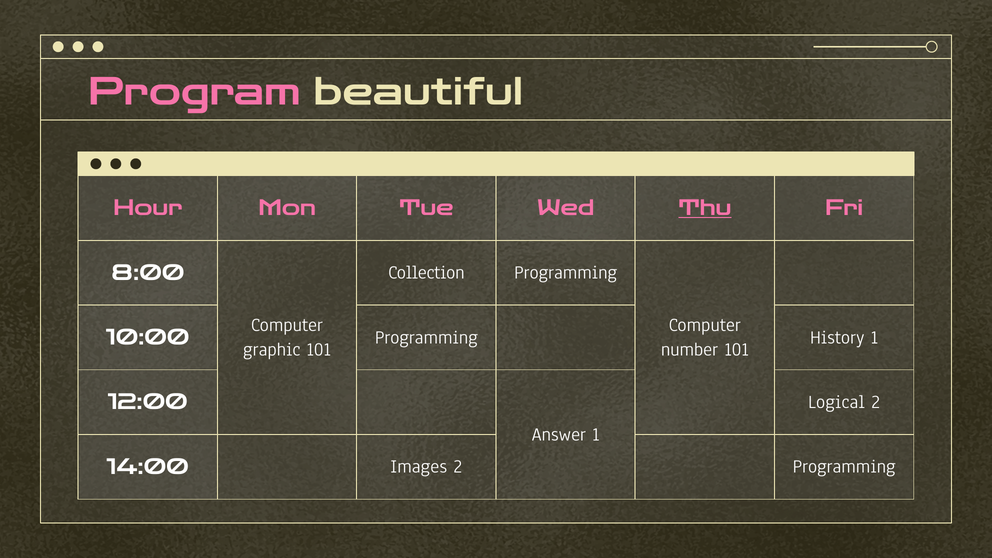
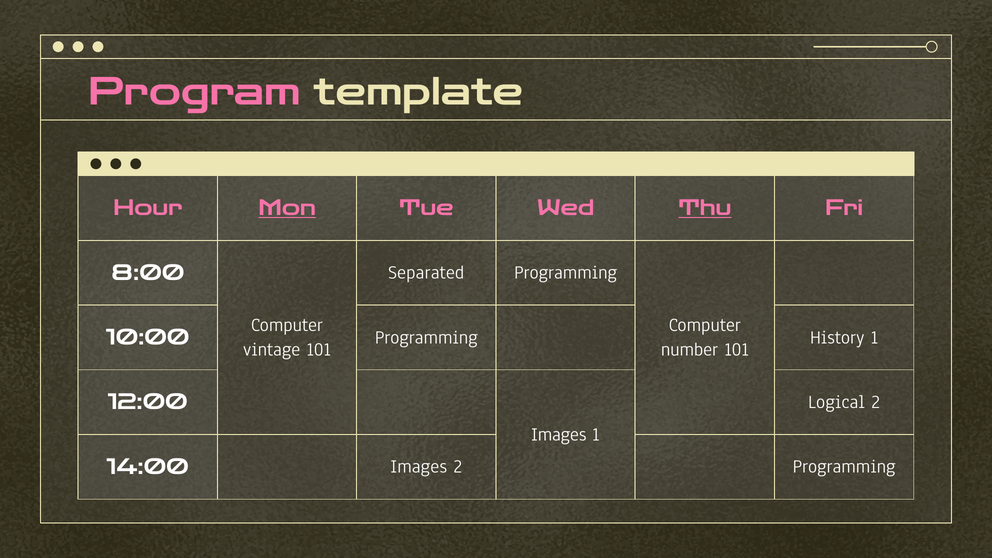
beautiful: beautiful -> template
Mon underline: none -> present
Collection: Collection -> Separated
graphic: graphic -> vintage
Answer at (559, 434): Answer -> Images
